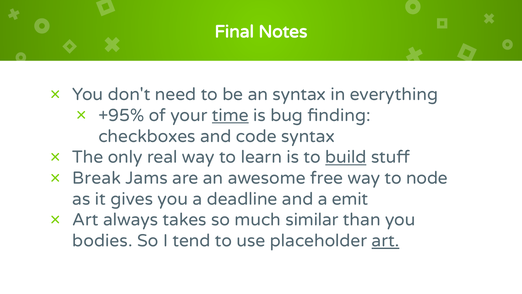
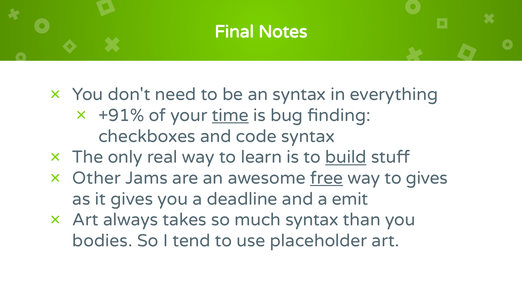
+95%: +95% -> +91%
Break: Break -> Other
free underline: none -> present
to node: node -> gives
much similar: similar -> syntax
art at (385, 241) underline: present -> none
